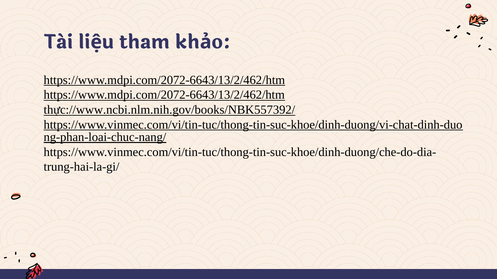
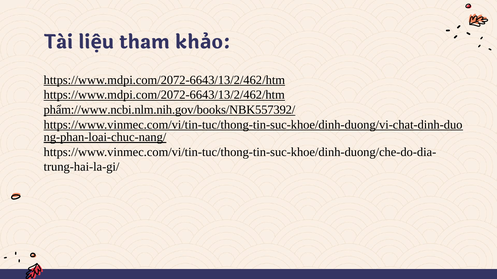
thực://www.ncbi.nlm.nih.gov/books/NBK557392/: thực://www.ncbi.nlm.nih.gov/books/NBK557392/ -> phẩm://www.ncbi.nlm.nih.gov/books/NBK557392/
